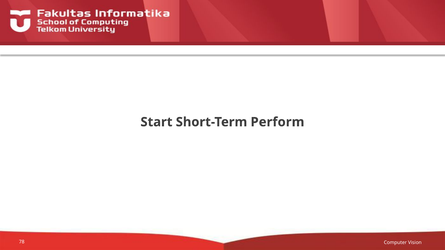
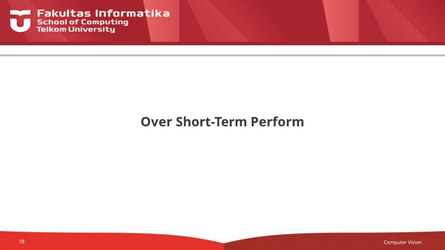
Start: Start -> Over
